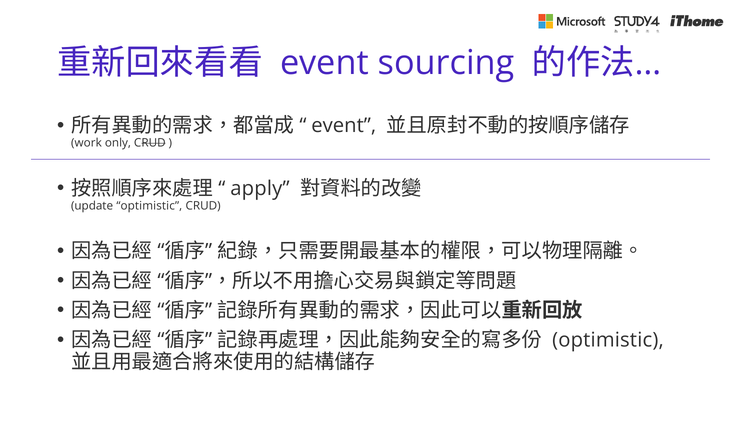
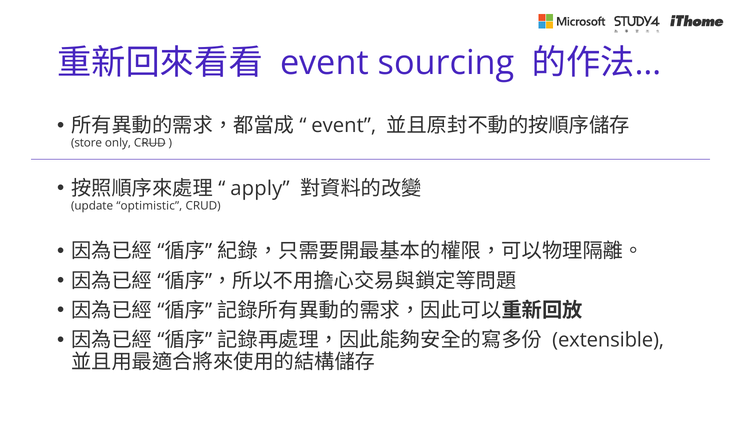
work: work -> store
optimistic at (608, 340): optimistic -> extensible
